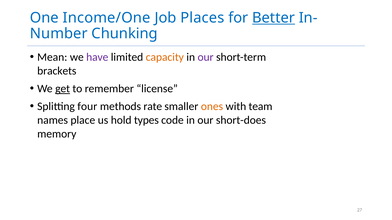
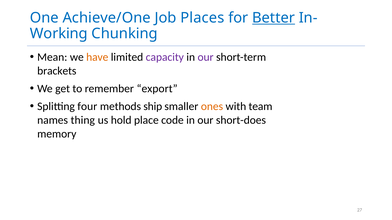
Income/One: Income/One -> Achieve/One
Number: Number -> Working
have colour: purple -> orange
capacity colour: orange -> purple
get underline: present -> none
license: license -> export
rate: rate -> ship
place: place -> thing
types: types -> place
